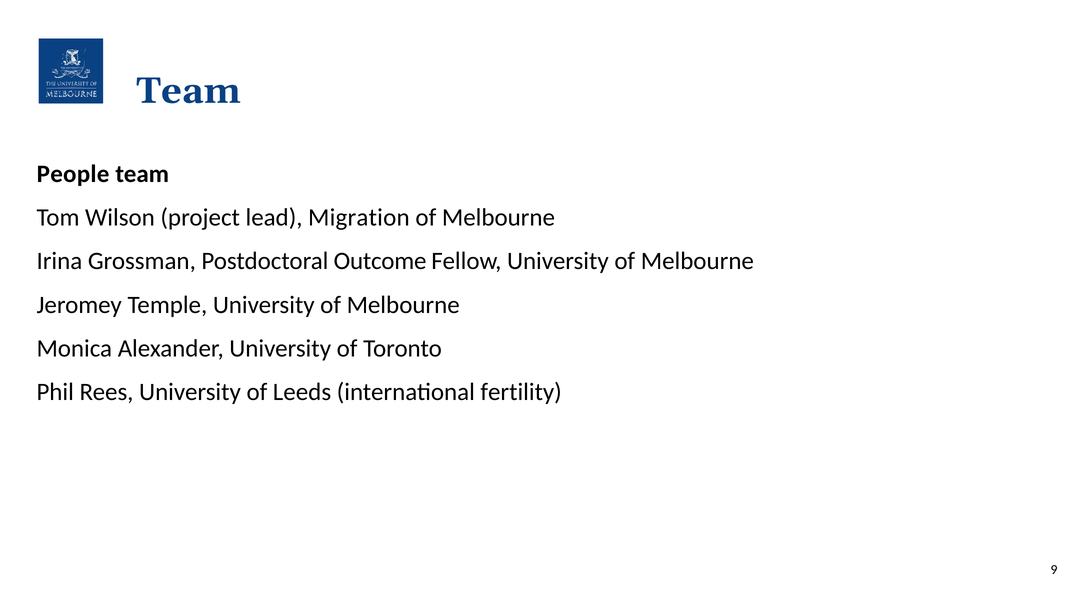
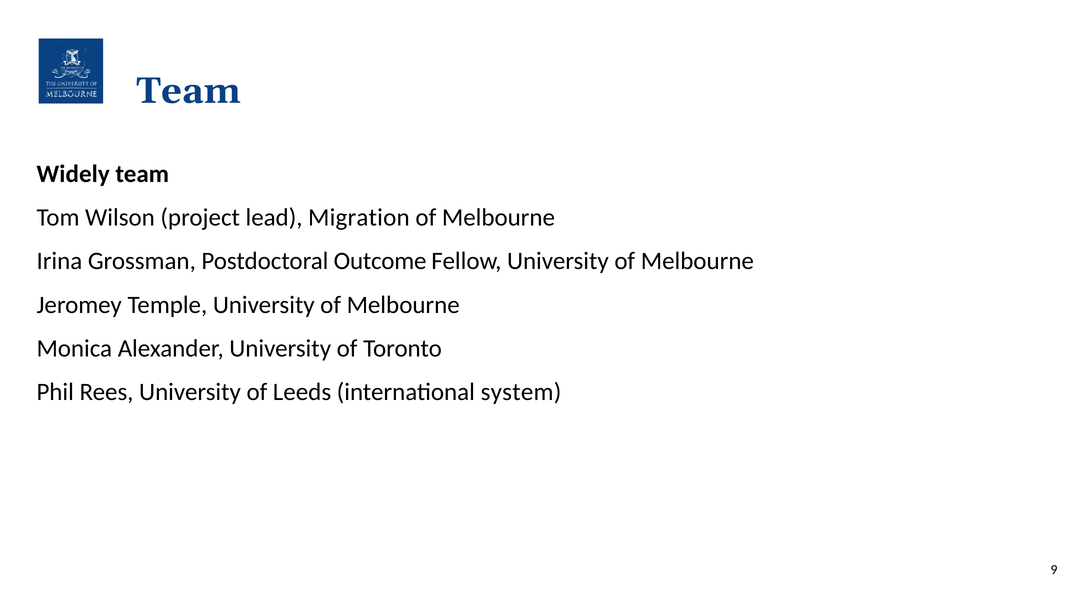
People: People -> Widely
fertility: fertility -> system
